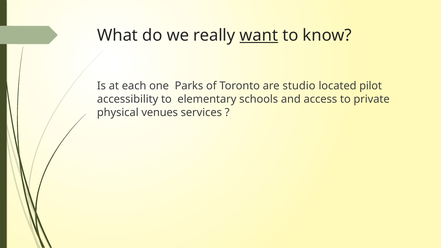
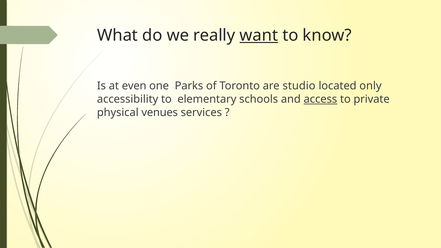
each: each -> even
pilot: pilot -> only
access underline: none -> present
